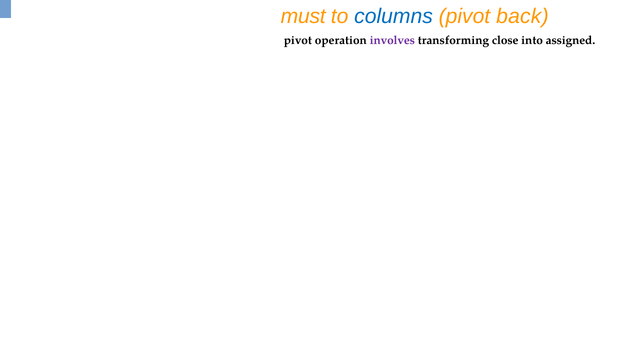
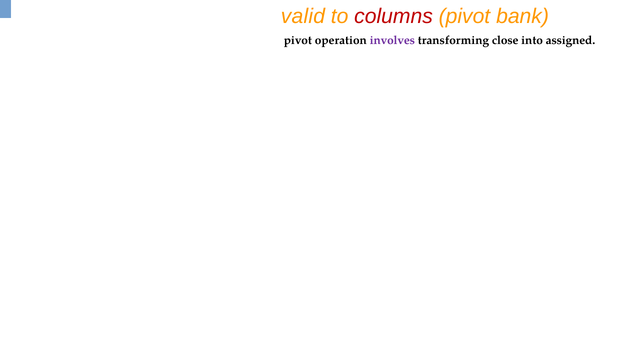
must: must -> valid
columns colour: blue -> red
back: back -> bank
